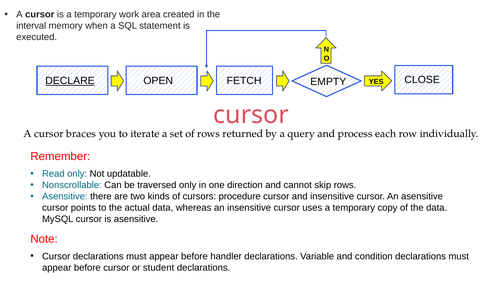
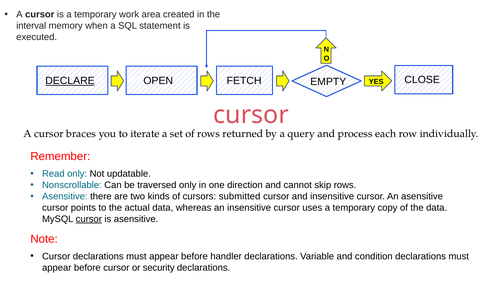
procedure: procedure -> submitted
cursor at (89, 219) underline: none -> present
student: student -> security
